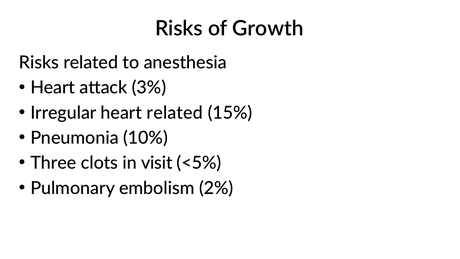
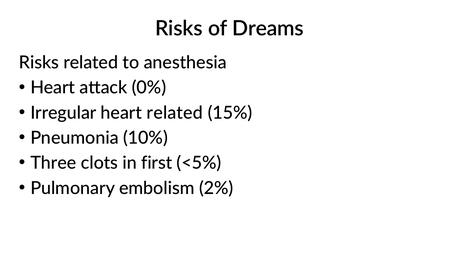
Growth: Growth -> Dreams
3%: 3% -> 0%
visit: visit -> first
